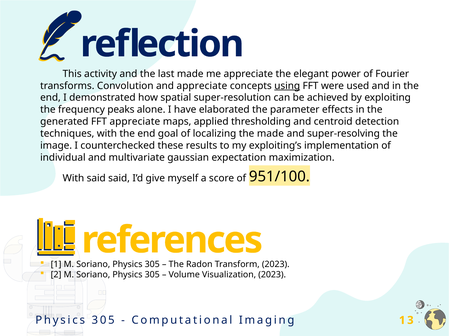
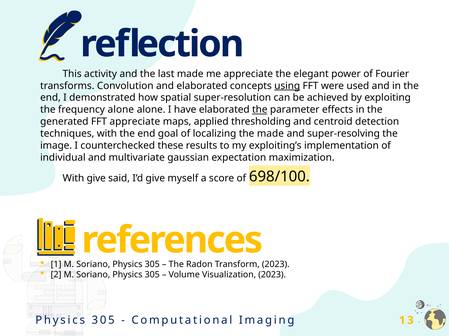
and appreciate: appreciate -> elaborated
frequency peaks: peaks -> alone
the at (260, 110) underline: none -> present
With said: said -> give
951/100: 951/100 -> 698/100
